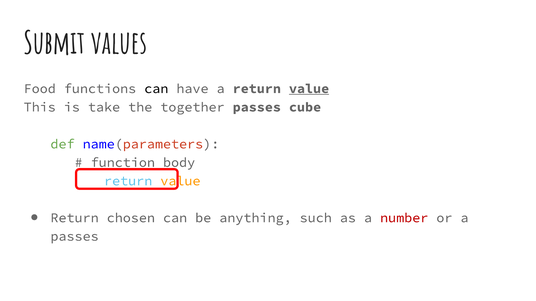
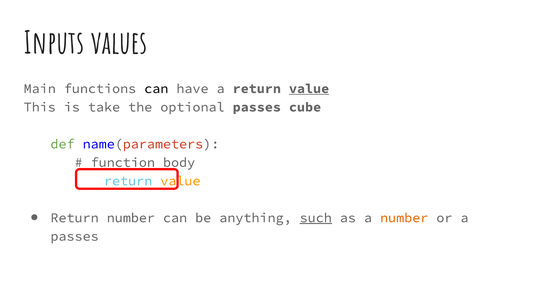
Submit: Submit -> Inputs
Food: Food -> Main
together: together -> optional
Return chosen: chosen -> number
such underline: none -> present
number at (404, 218) colour: red -> orange
